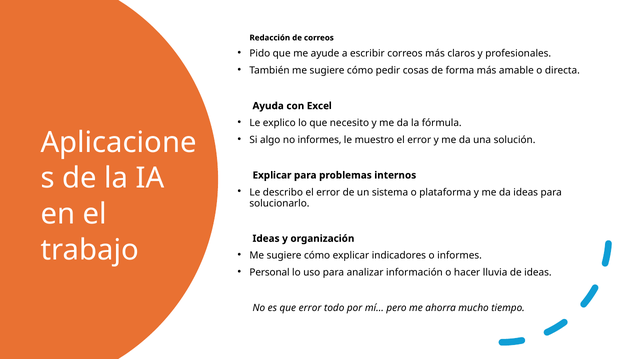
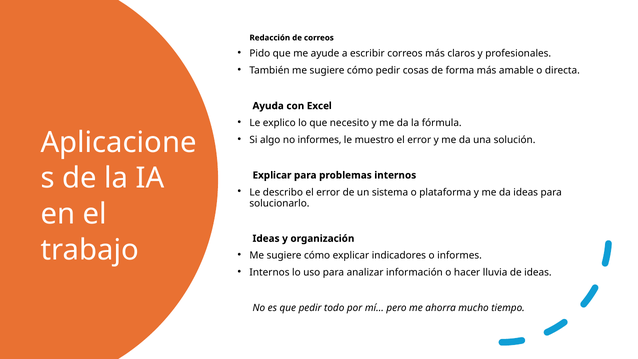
Personal at (270, 272): Personal -> Internos
que error: error -> pedir
